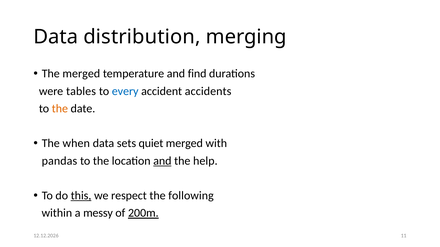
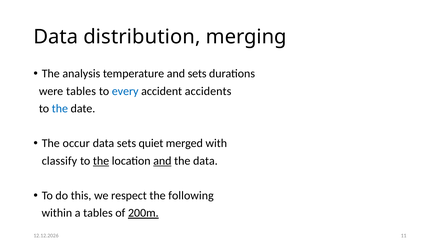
The merged: merged -> analysis
and find: find -> sets
the at (60, 109) colour: orange -> blue
when: when -> occur
pandas: pandas -> classify
the at (101, 161) underline: none -> present
the help: help -> data
this underline: present -> none
a messy: messy -> tables
